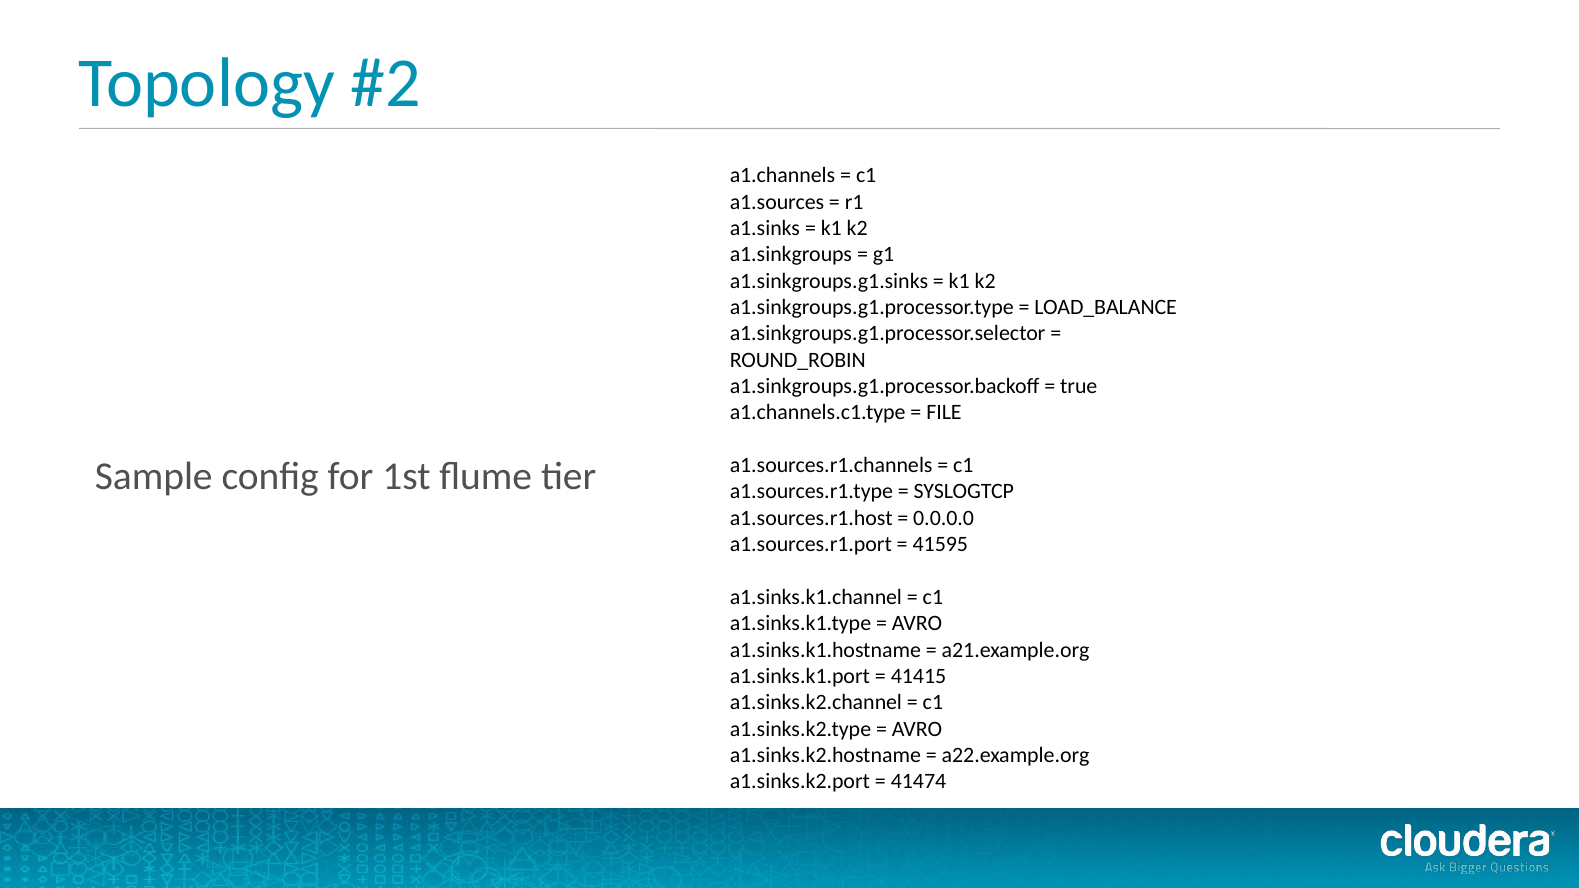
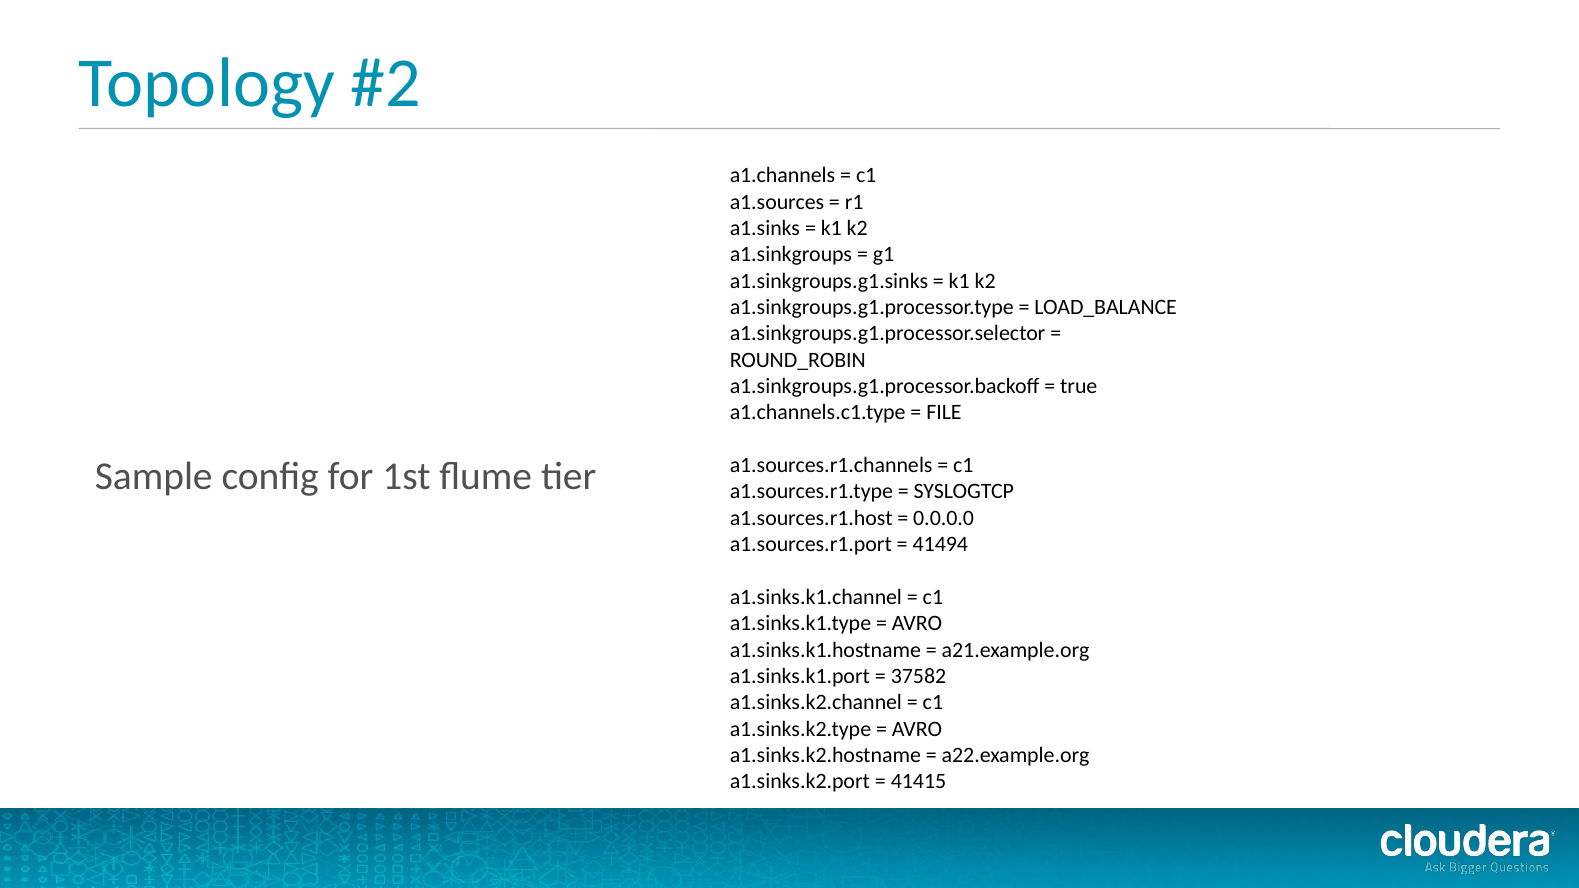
41595: 41595 -> 41494
41415: 41415 -> 37582
41474: 41474 -> 41415
